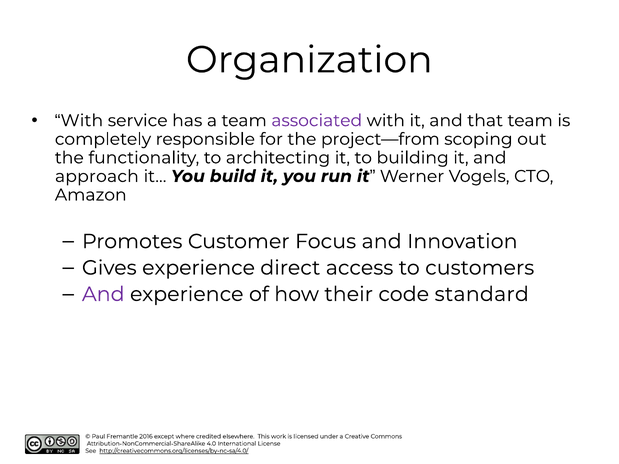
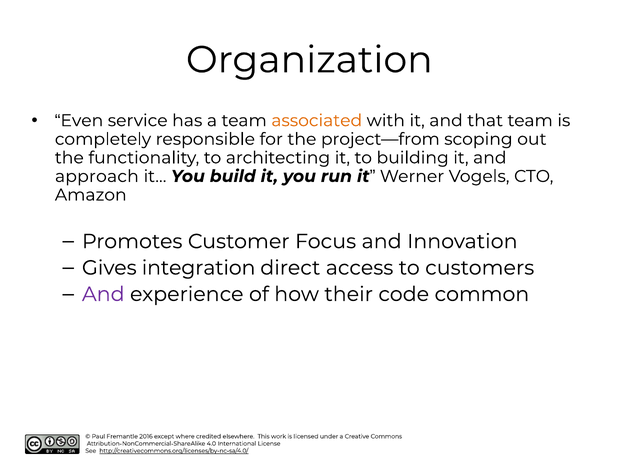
With at (82, 121): With -> Even
associated colour: purple -> orange
Gives experience: experience -> integration
standard: standard -> common
